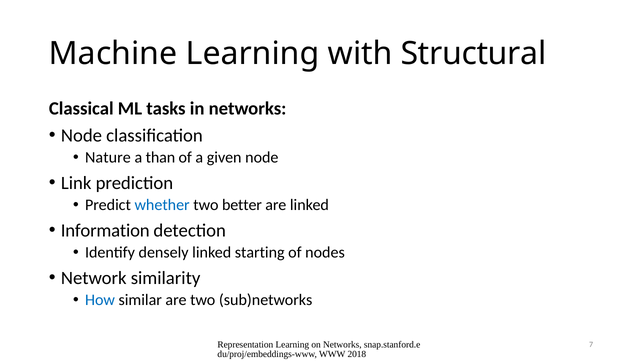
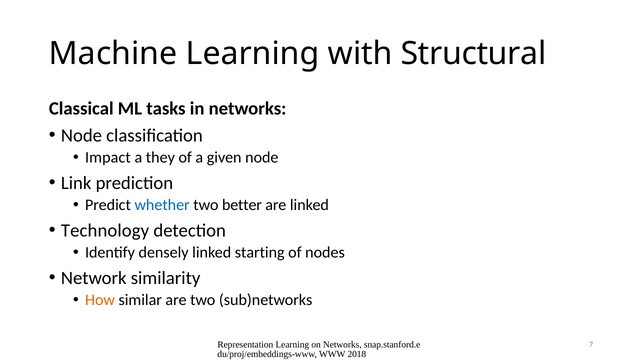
Nature: Nature -> Impact
than: than -> they
Information: Information -> Technology
How colour: blue -> orange
